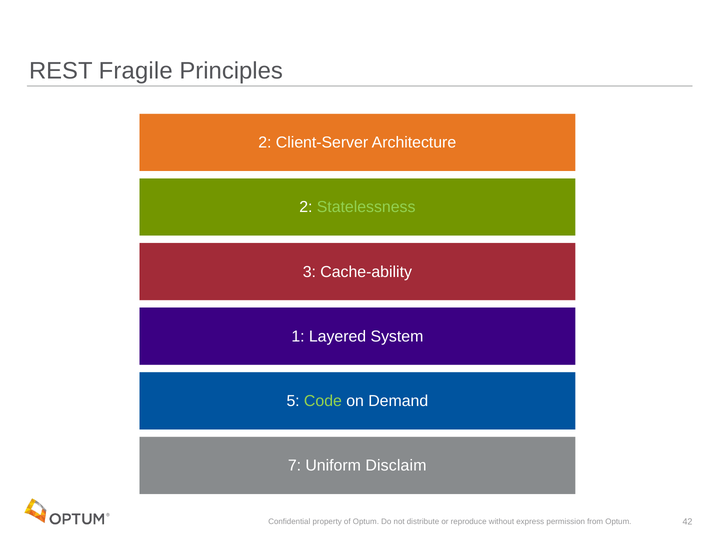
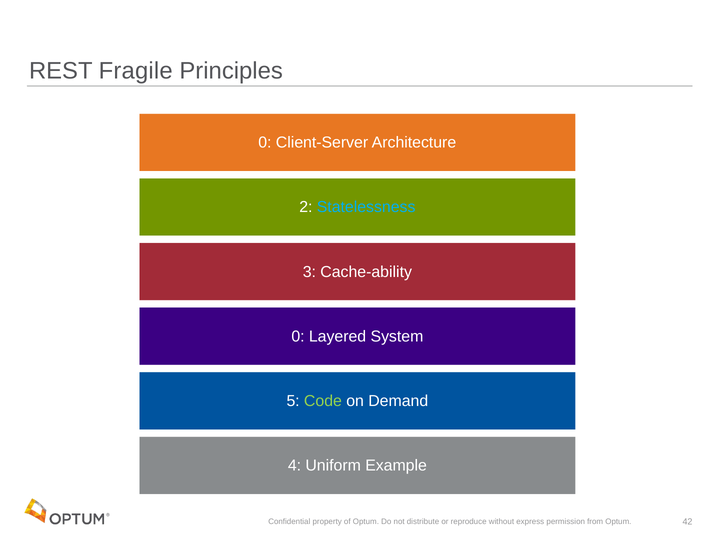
2 at (265, 143): 2 -> 0
Statelessness colour: light green -> light blue
1 at (298, 337): 1 -> 0
7: 7 -> 4
Disclaim: Disclaim -> Example
